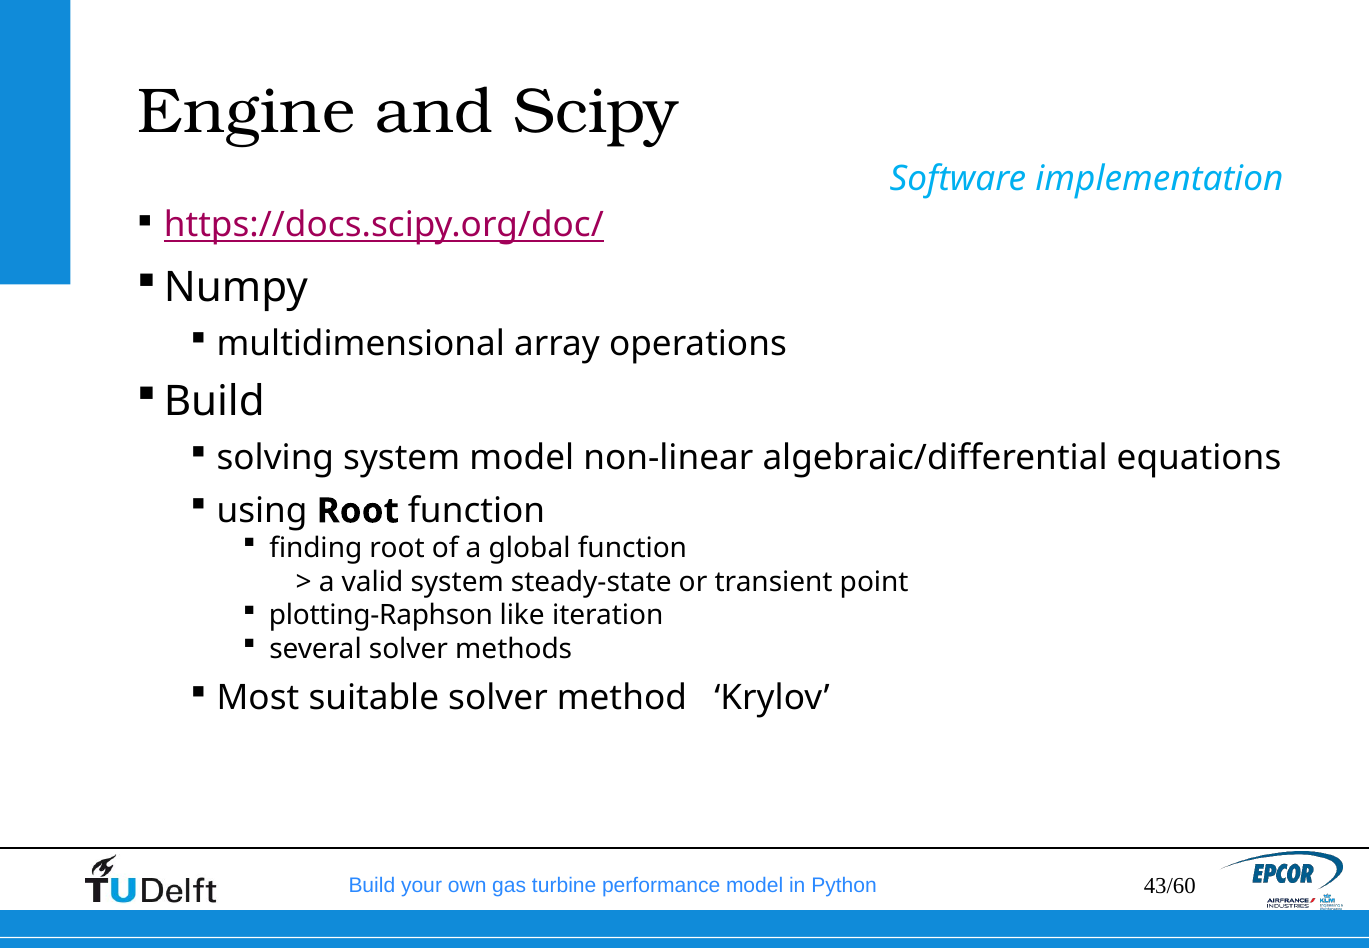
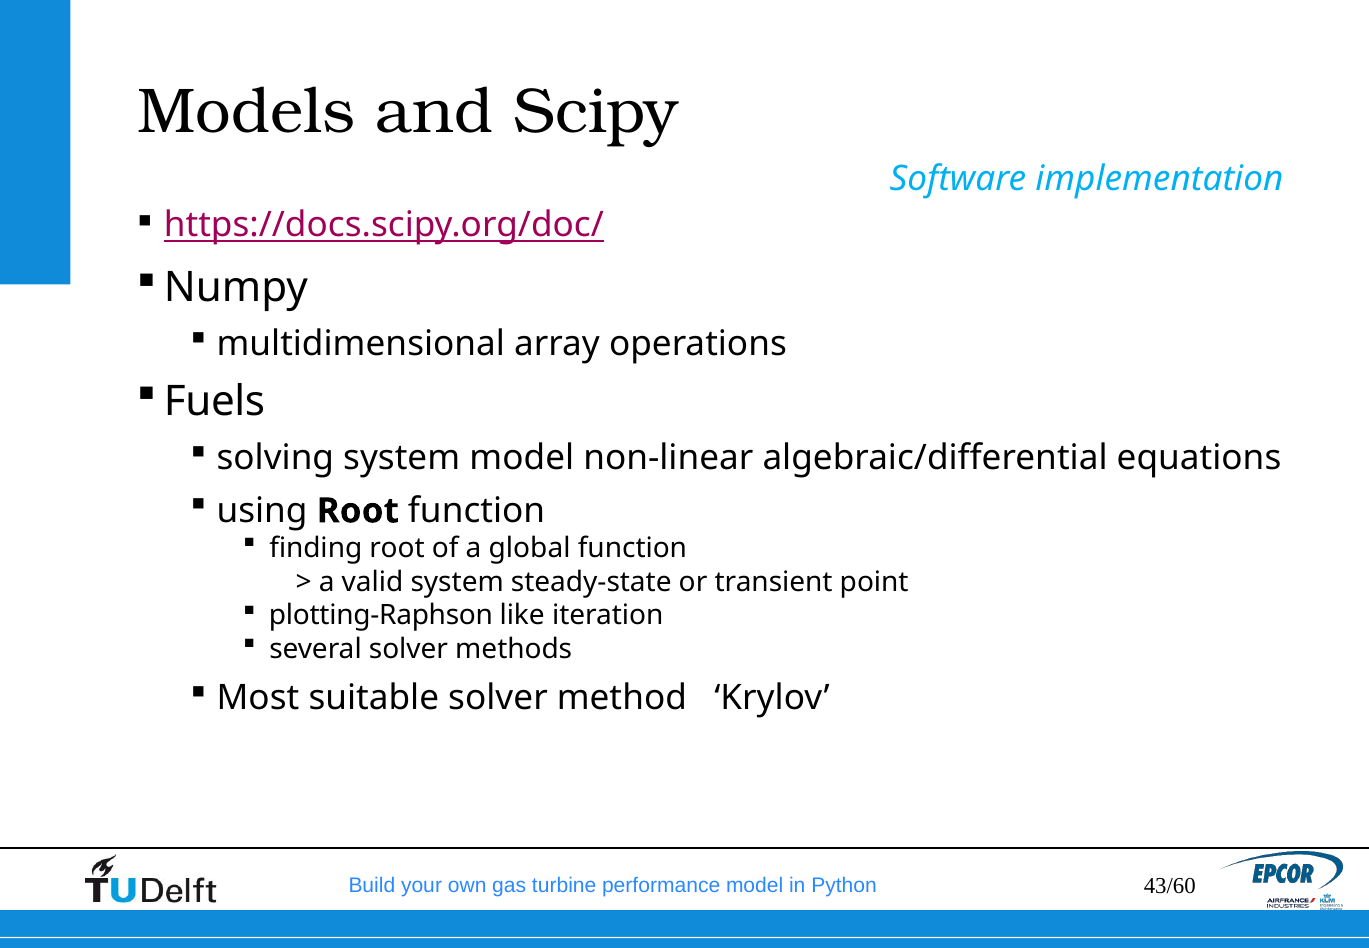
Engine: Engine -> Models
Build at (214, 402): Build -> Fuels
